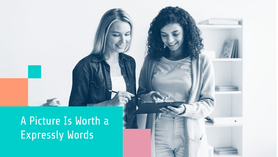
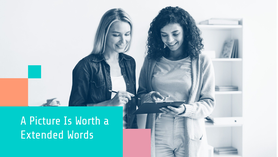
Expressly: Expressly -> Extended
